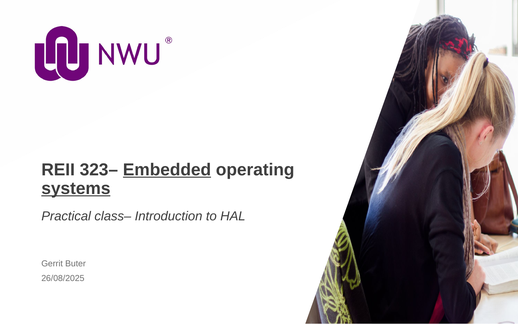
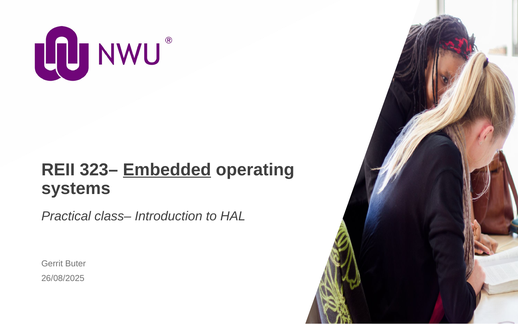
systems underline: present -> none
